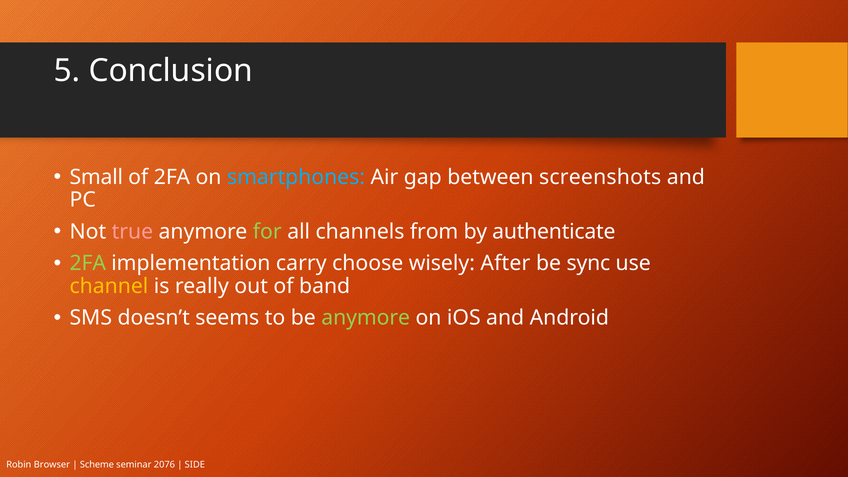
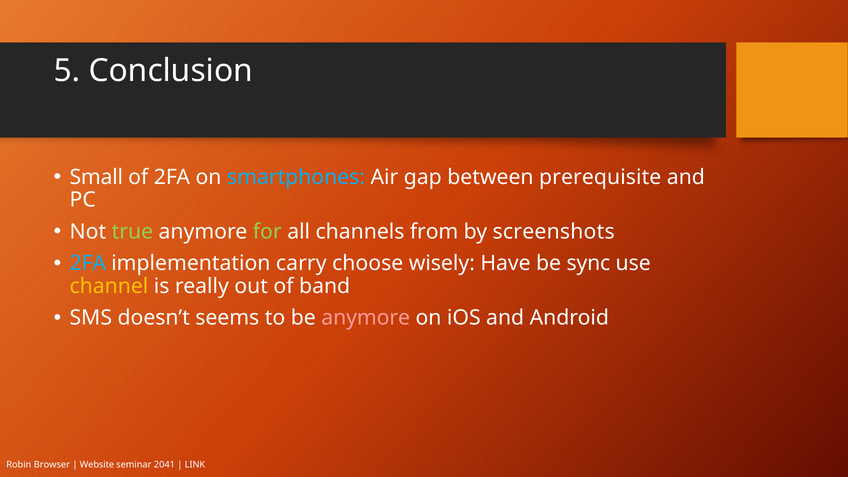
screenshots: screenshots -> prerequisite
true colour: pink -> light green
authenticate: authenticate -> screenshots
2FA at (88, 263) colour: light green -> light blue
After: After -> Have
anymore at (366, 318) colour: light green -> pink
Scheme: Scheme -> Website
2076: 2076 -> 2041
SIDE: SIDE -> LINK
